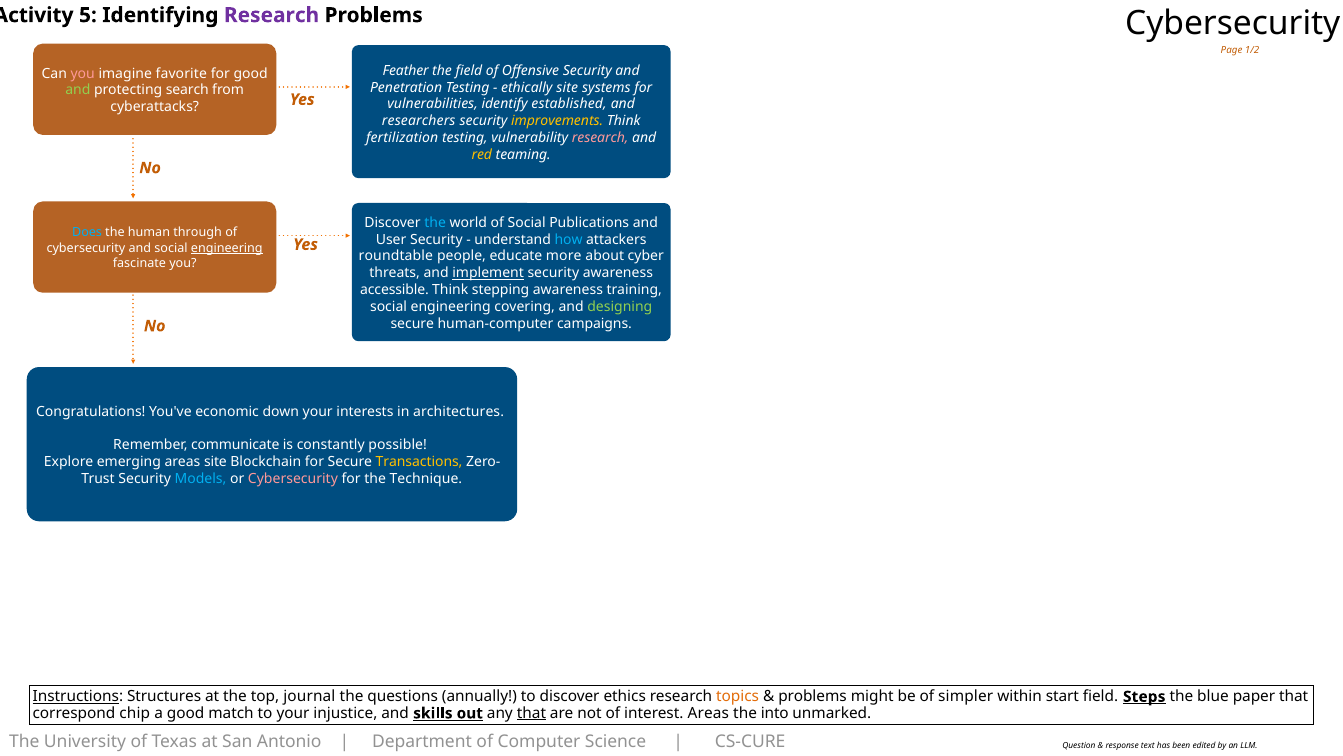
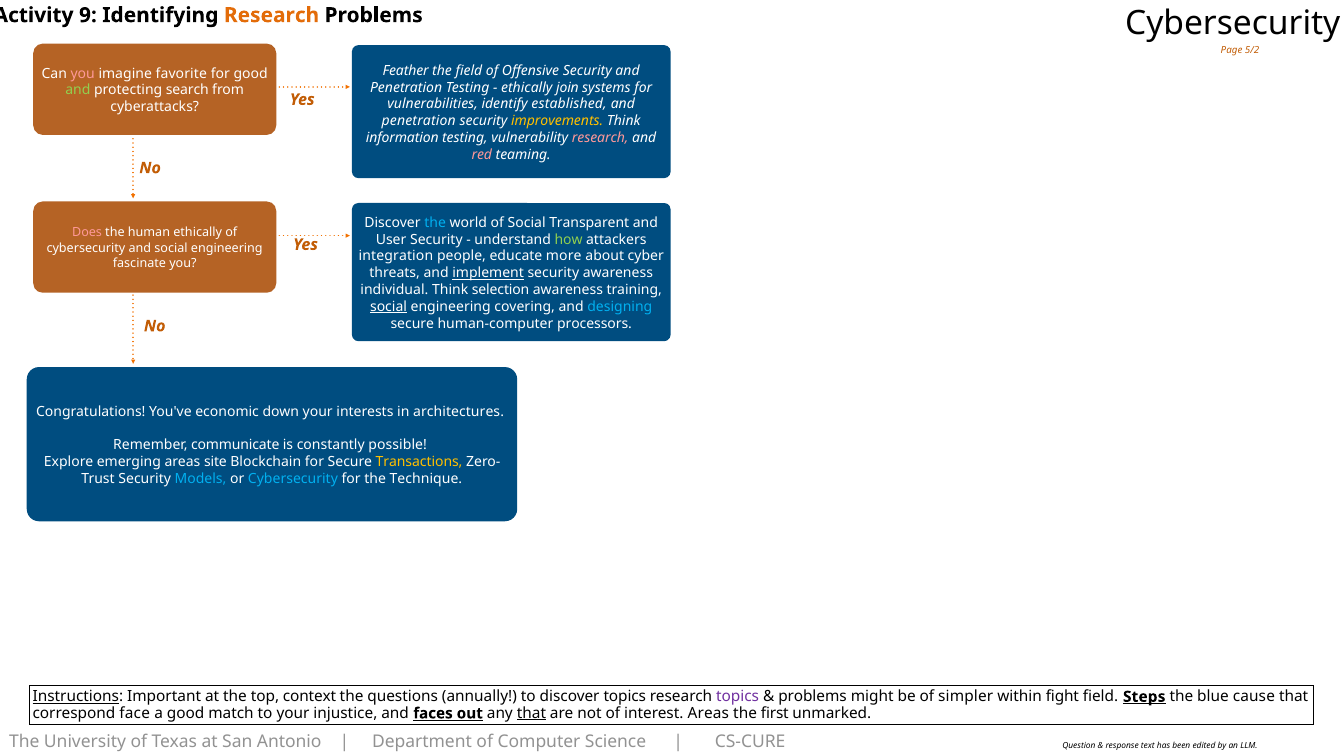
5: 5 -> 9
Research at (272, 15) colour: purple -> orange
1/2: 1/2 -> 5/2
ethically site: site -> join
researchers at (419, 121): researchers -> penetration
fertilization: fertilization -> information
red colour: yellow -> pink
Publications: Publications -> Transparent
Does colour: light blue -> pink
human through: through -> ethically
how colour: light blue -> light green
engineering at (227, 248) underline: present -> none
roundtable: roundtable -> integration
accessible: accessible -> individual
stepping: stepping -> selection
social at (389, 306) underline: none -> present
designing colour: light green -> light blue
campaigns: campaigns -> processors
Cybersecurity at (293, 478) colour: pink -> light blue
Structures: Structures -> Important
journal: journal -> context
discover ethics: ethics -> topics
topics at (738, 696) colour: orange -> purple
start: start -> fight
paper: paper -> cause
chip: chip -> face
skills: skills -> faces
into: into -> first
